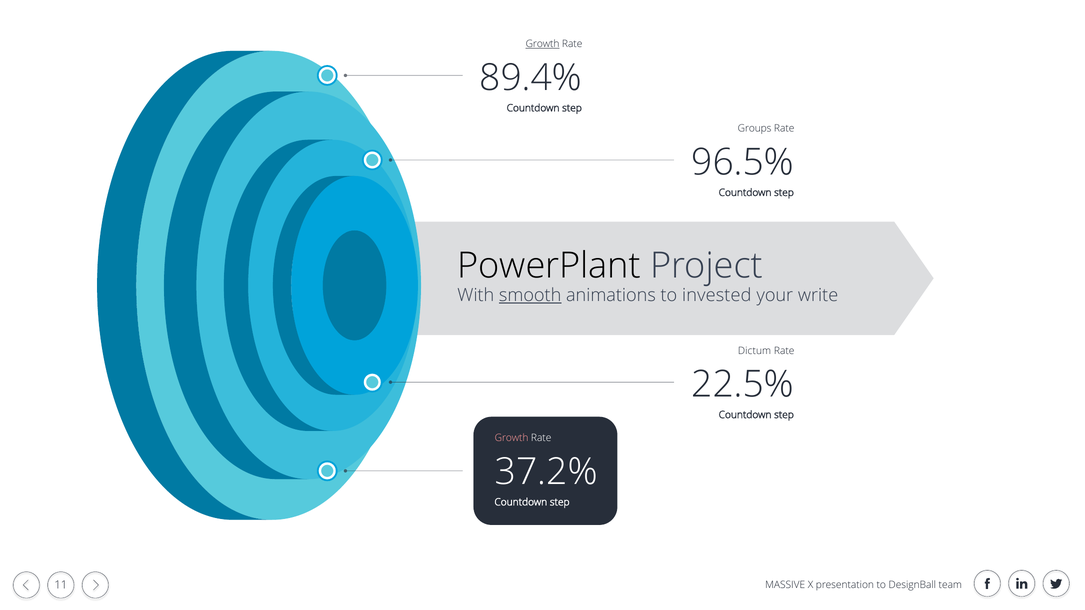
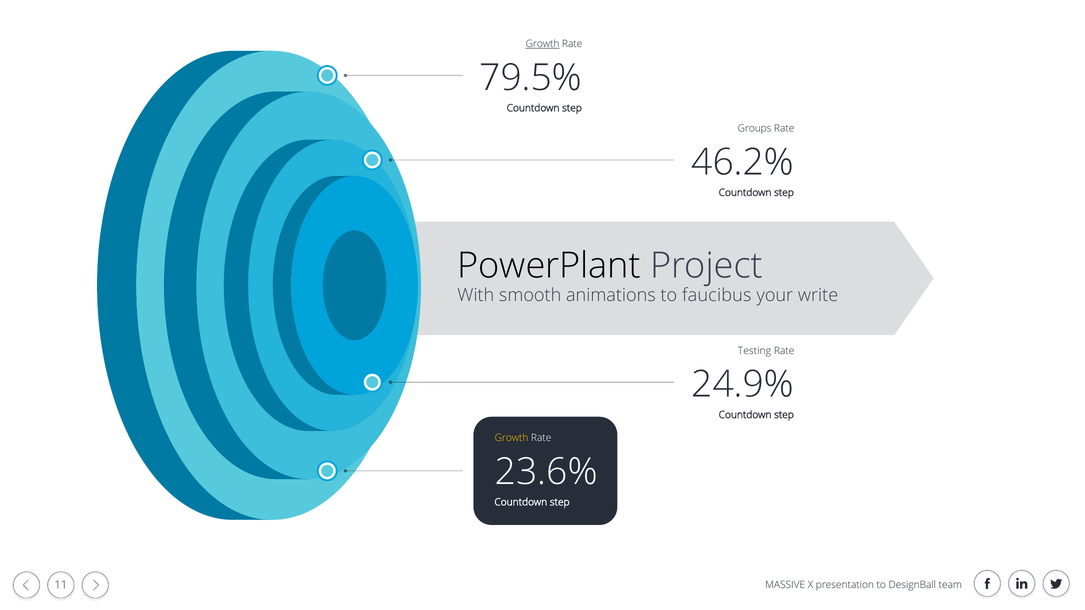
89.4%: 89.4% -> 79.5%
96.5%: 96.5% -> 46.2%
smooth underline: present -> none
invested: invested -> faucibus
Dictum: Dictum -> Testing
22.5%: 22.5% -> 24.9%
Growth at (512, 438) colour: pink -> yellow
37.2%: 37.2% -> 23.6%
